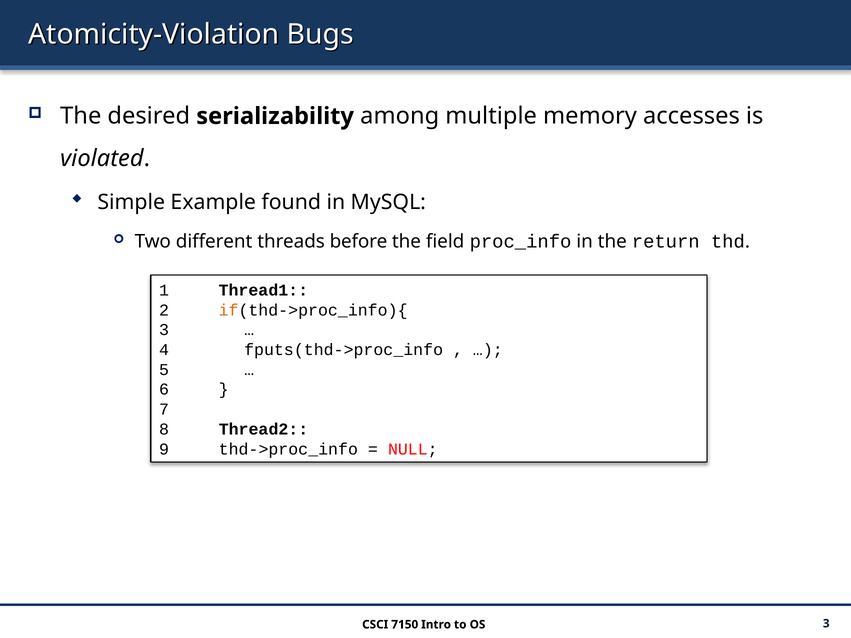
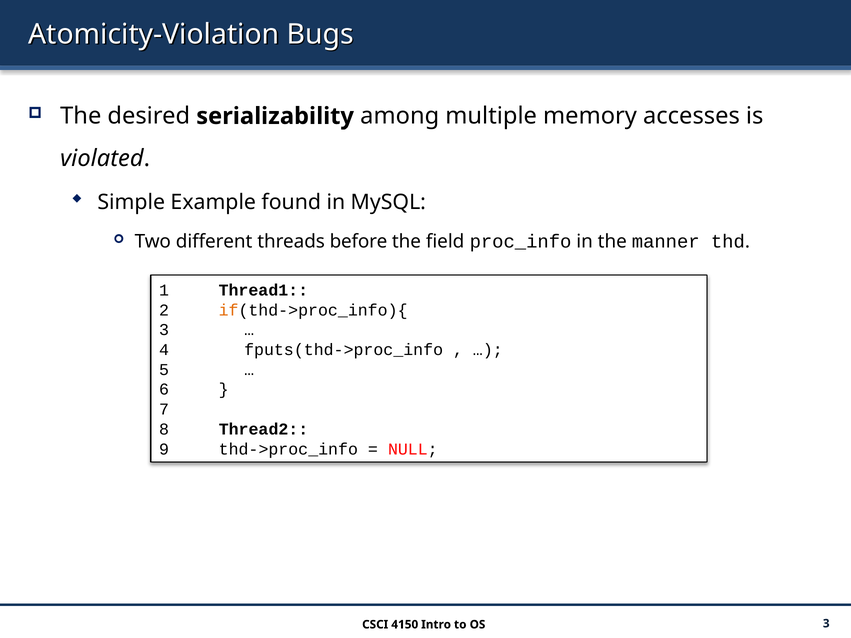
return: return -> manner
7150: 7150 -> 4150
